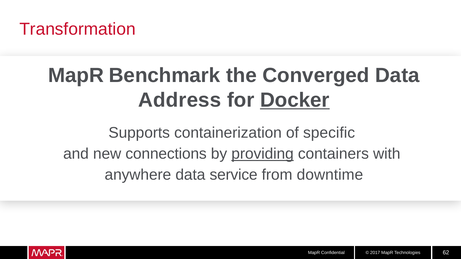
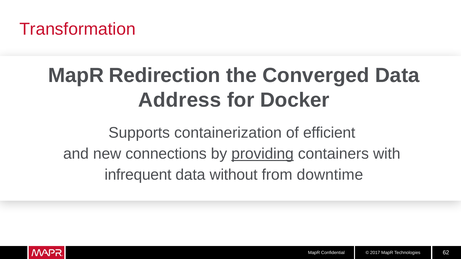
Benchmark: Benchmark -> Redirection
Docker underline: present -> none
specific: specific -> efficient
anywhere: anywhere -> infrequent
service: service -> without
